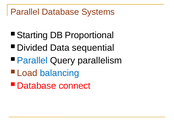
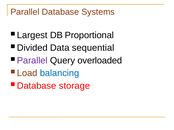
Starting: Starting -> Largest
Parallel at (32, 61) colour: blue -> purple
parallelism: parallelism -> overloaded
connect: connect -> storage
